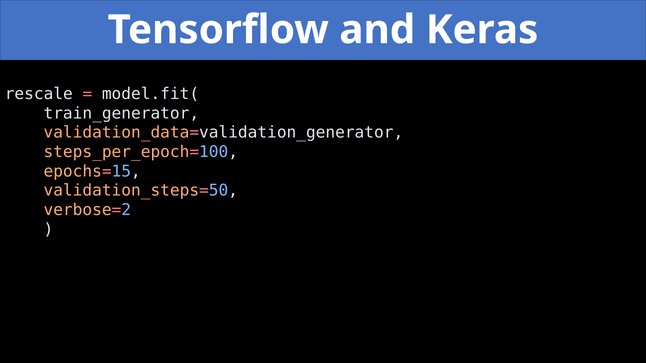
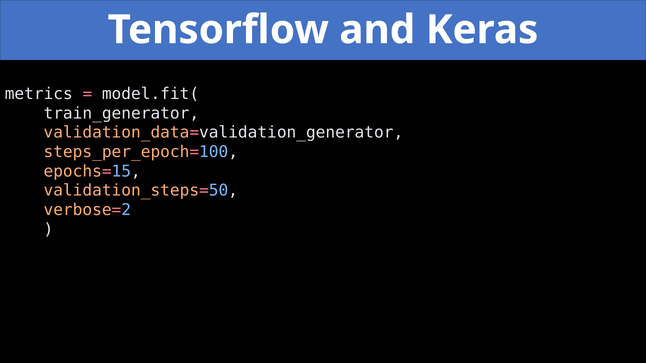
rescale: rescale -> metrics
